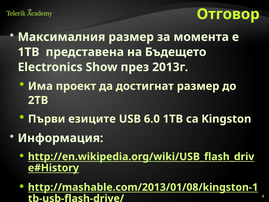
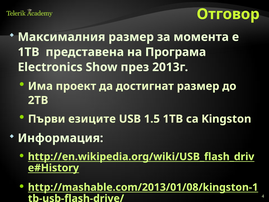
Бъдещето: Бъдещето -> Програма
6.0: 6.0 -> 1.5
